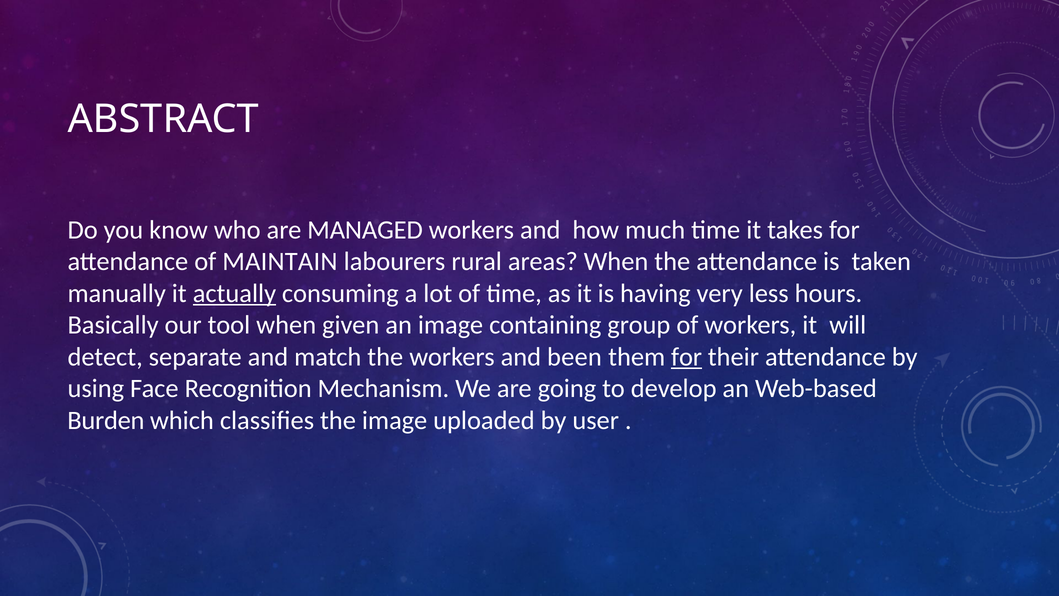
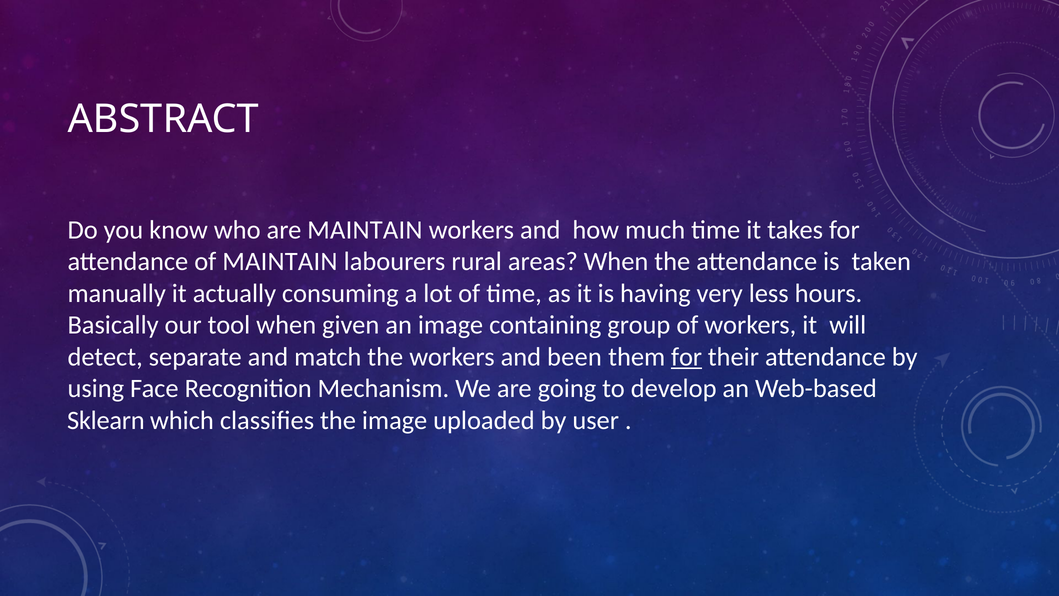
are MANAGED: MANAGED -> MAINTAIN
actually underline: present -> none
Burden: Burden -> Sklearn
